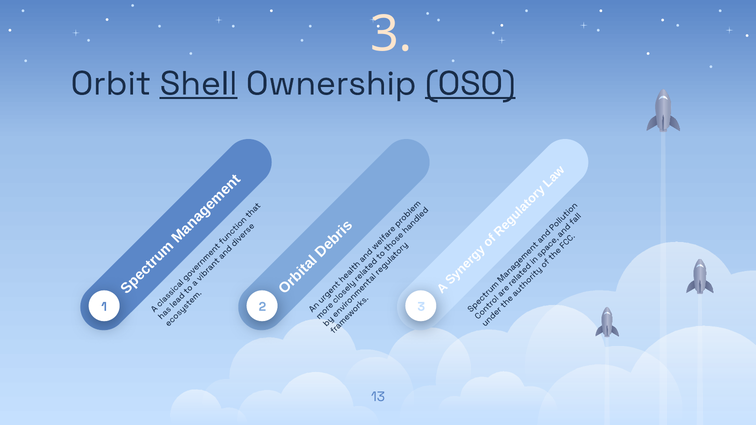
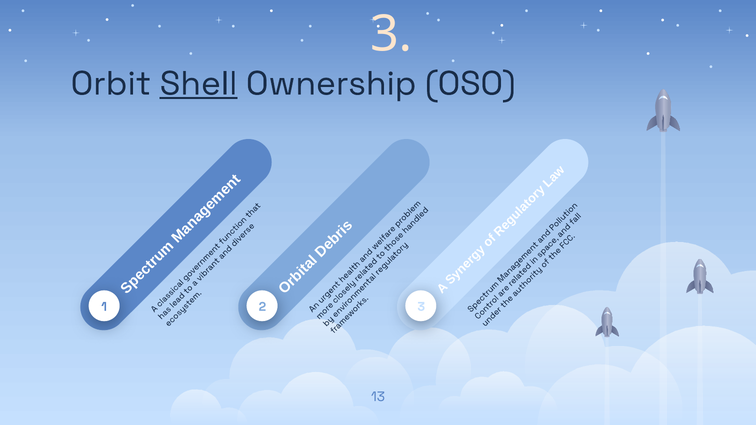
OSO underline: present -> none
